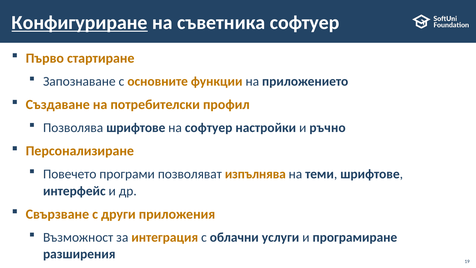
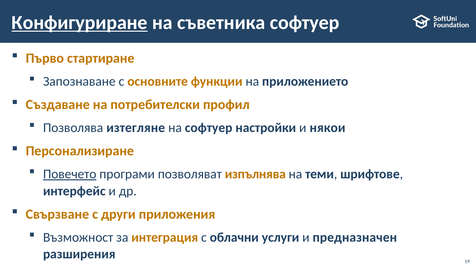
Позволява шрифтове: шрифтове -> изтегляне
ръчно: ръчно -> някои
Повечето underline: none -> present
програмиране: програмиране -> предназначен
